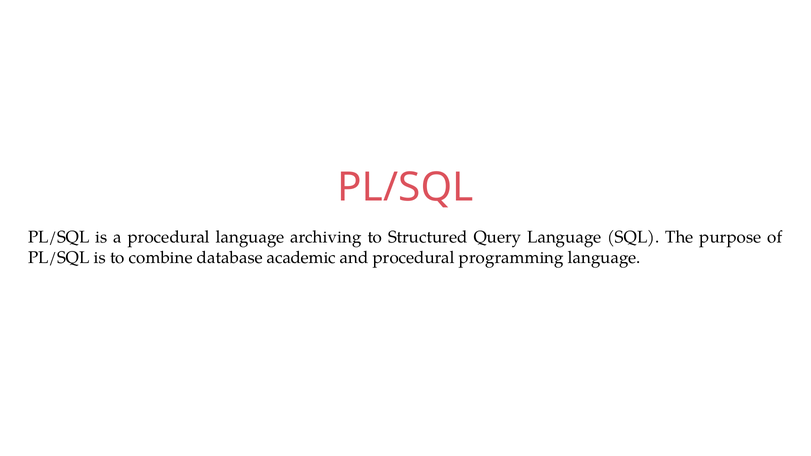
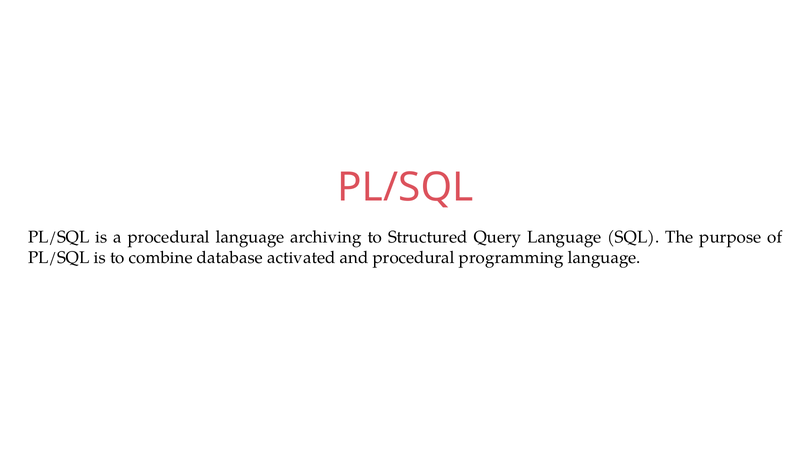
academic: academic -> activated
